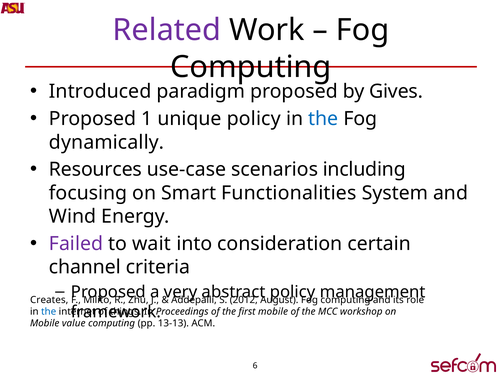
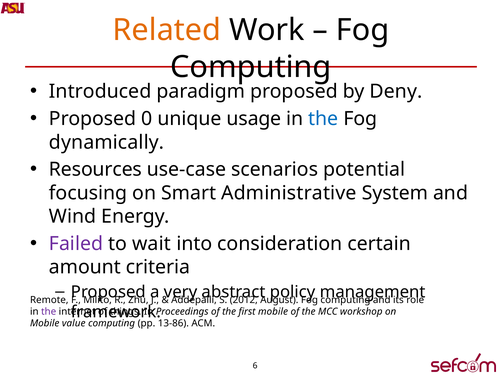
Related colour: purple -> orange
Gives: Gives -> Deny
1: 1 -> 0
unique policy: policy -> usage
including: including -> potential
Functionalities: Functionalities -> Administrative
channel: channel -> amount
Creates: Creates -> Remote
the at (49, 312) colour: blue -> purple
13-13: 13-13 -> 13-86
